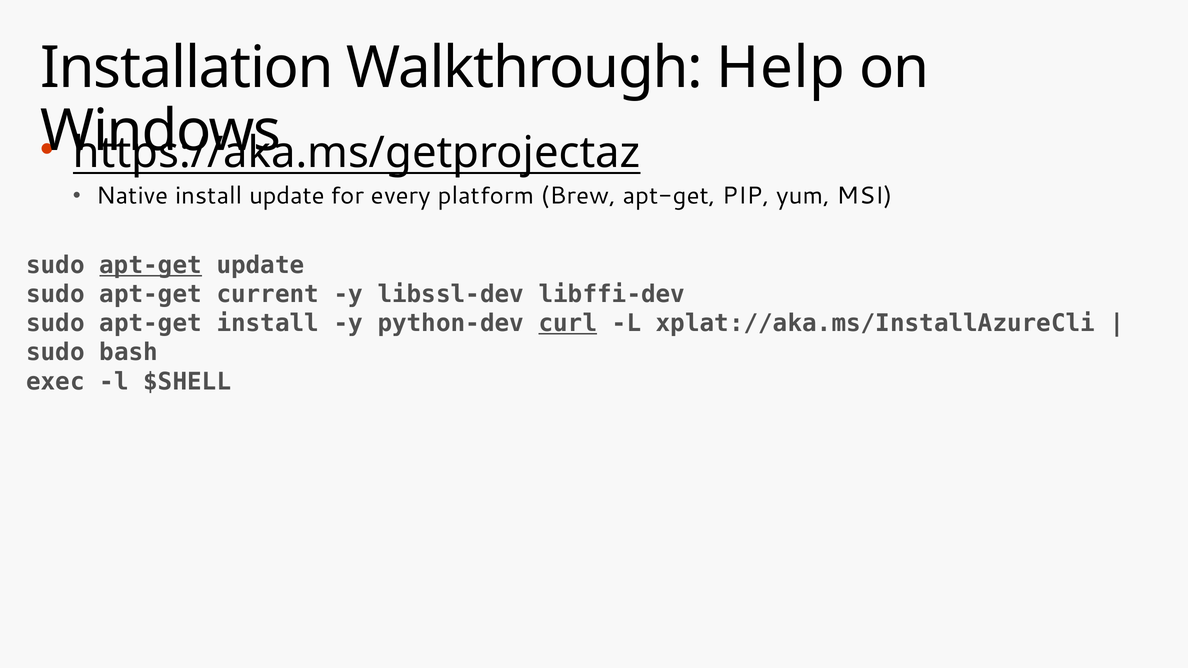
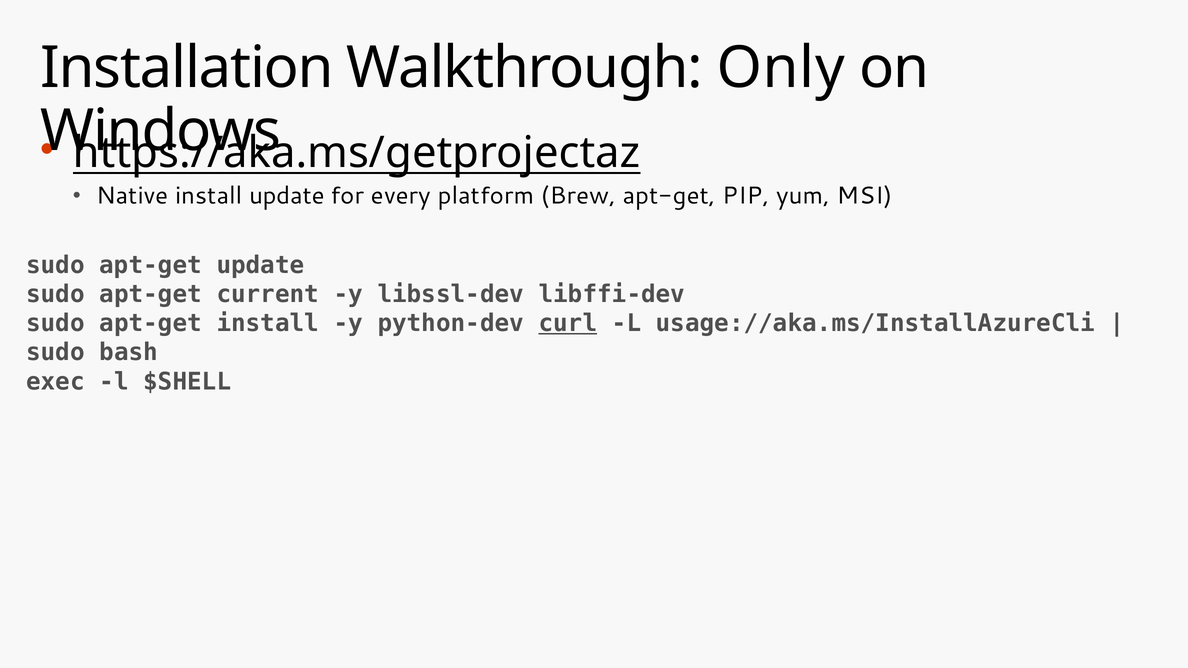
Help: Help -> Only
apt-get at (151, 265) underline: present -> none
xplat://aka.ms/InstallAzureCli: xplat://aka.ms/InstallAzureCli -> usage://aka.ms/InstallAzureCli
